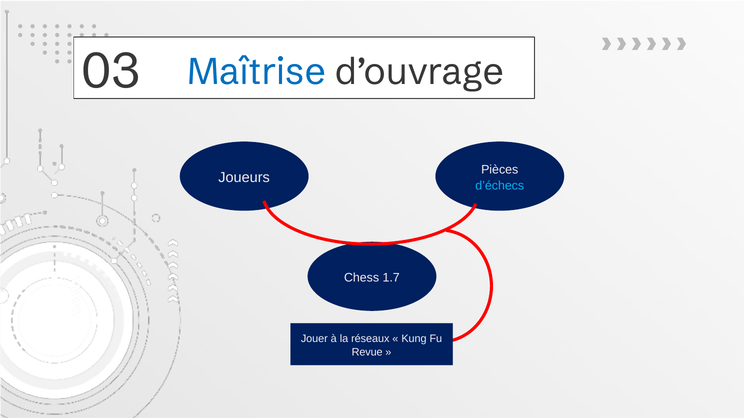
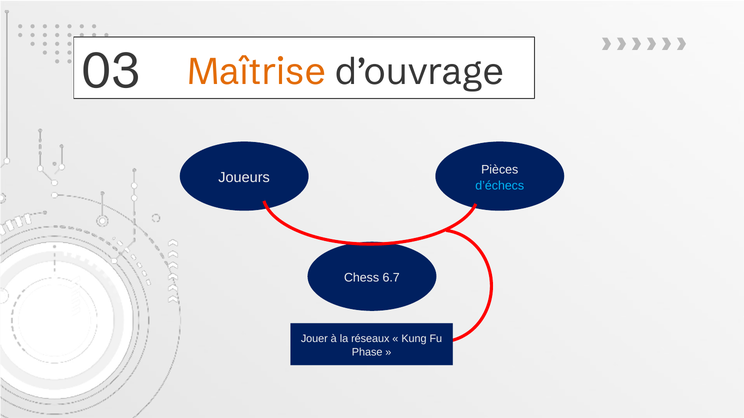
Maîtrise colour: blue -> orange
1.7: 1.7 -> 6.7
Revue: Revue -> Phase
